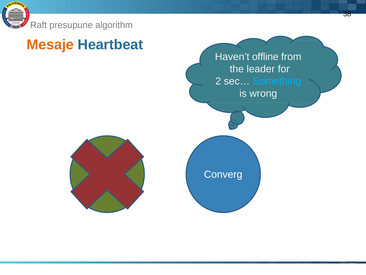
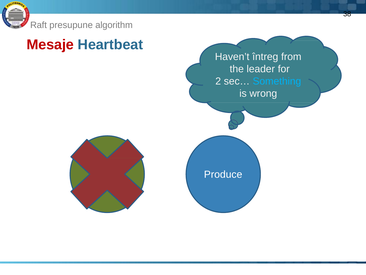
Mesaje colour: orange -> red
offline: offline -> întreg
Converg: Converg -> Produce
